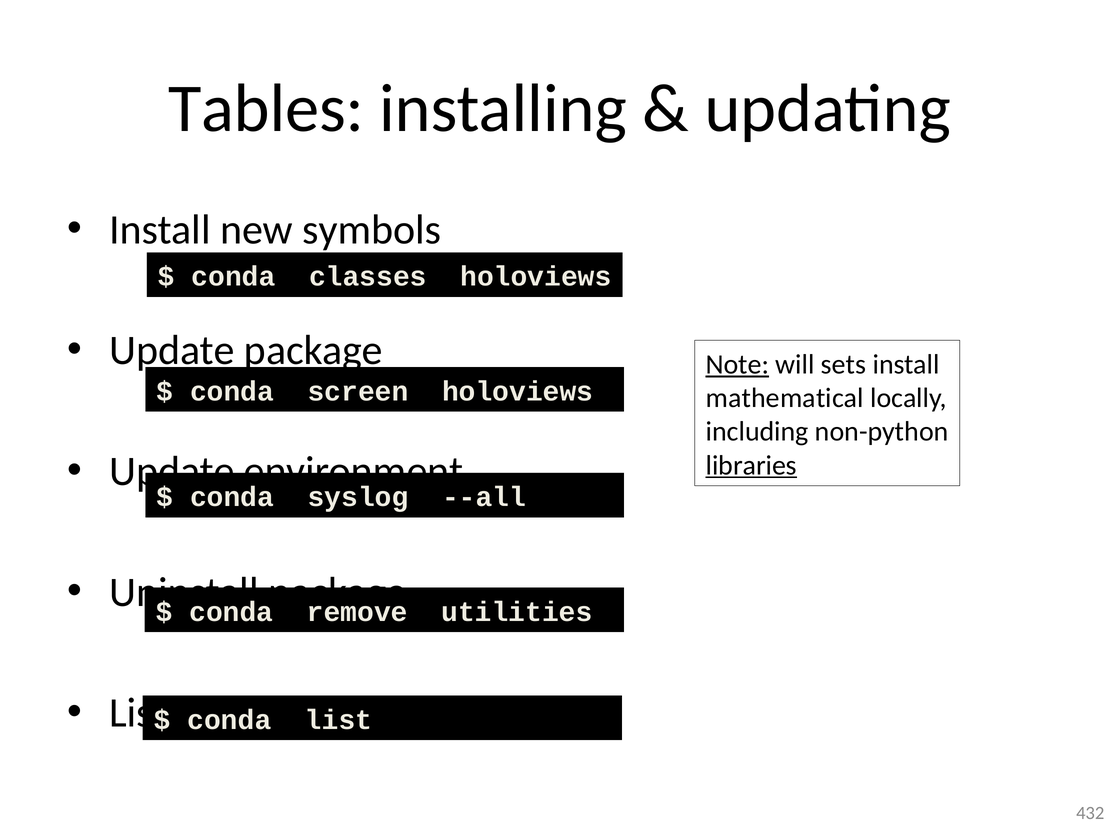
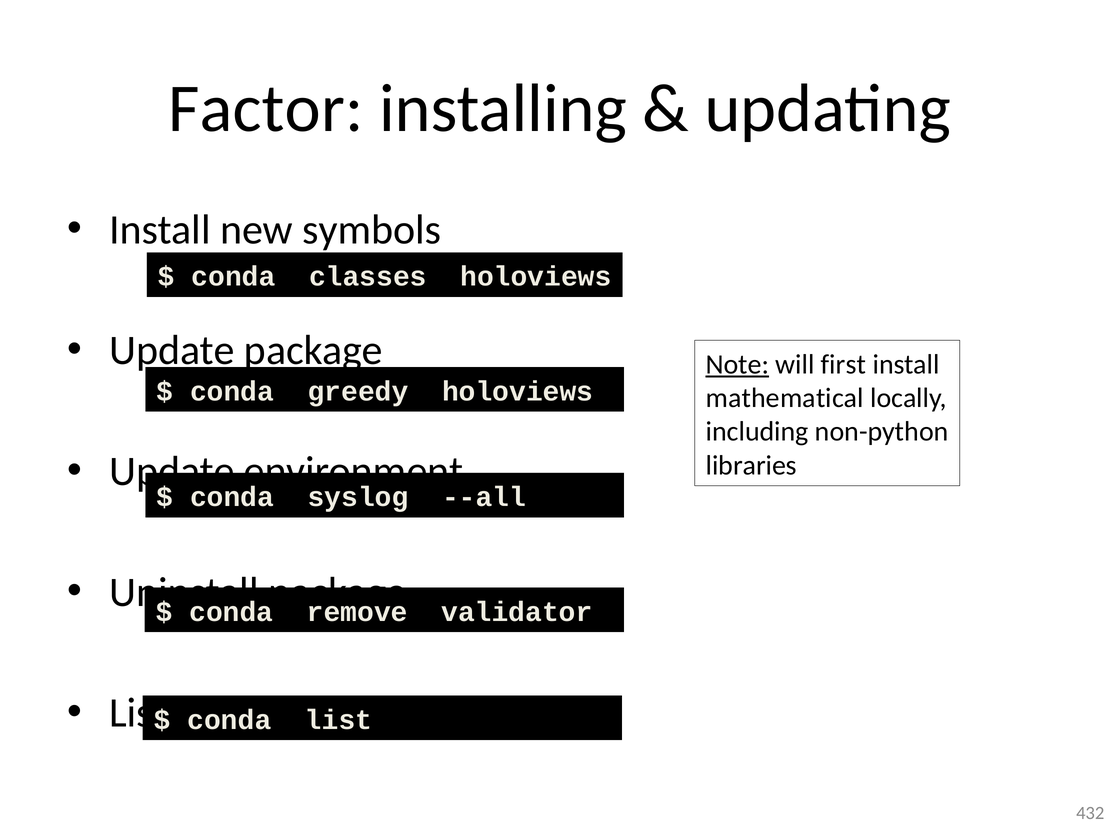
Tables: Tables -> Factor
sets: sets -> first
screen: screen -> greedy
libraries underline: present -> none
utilities: utilities -> validator
